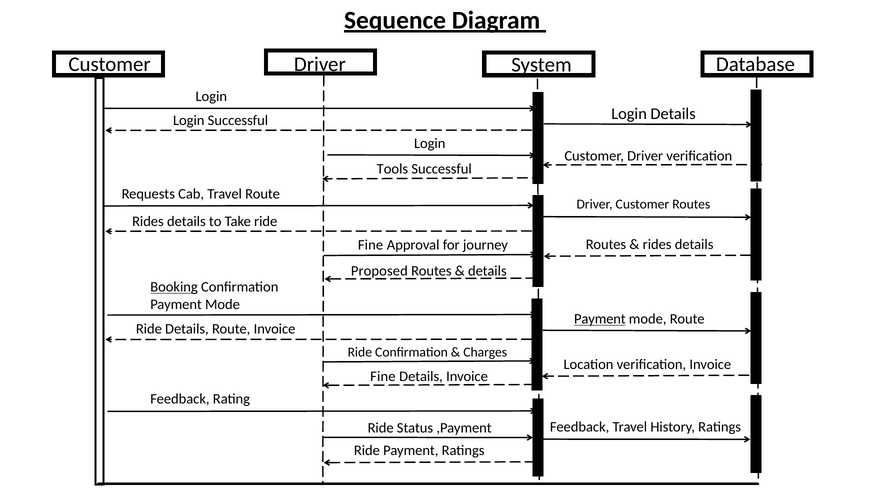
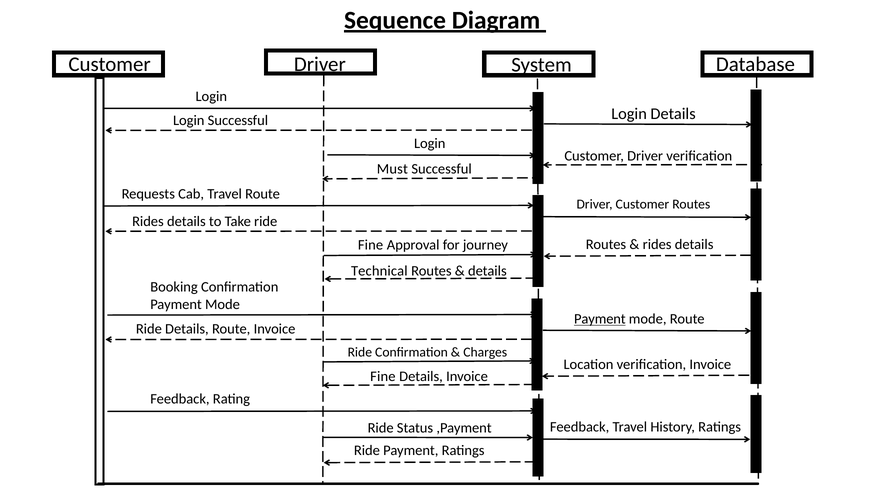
Tools: Tools -> Must
Proposed: Proposed -> Technical
Booking underline: present -> none
